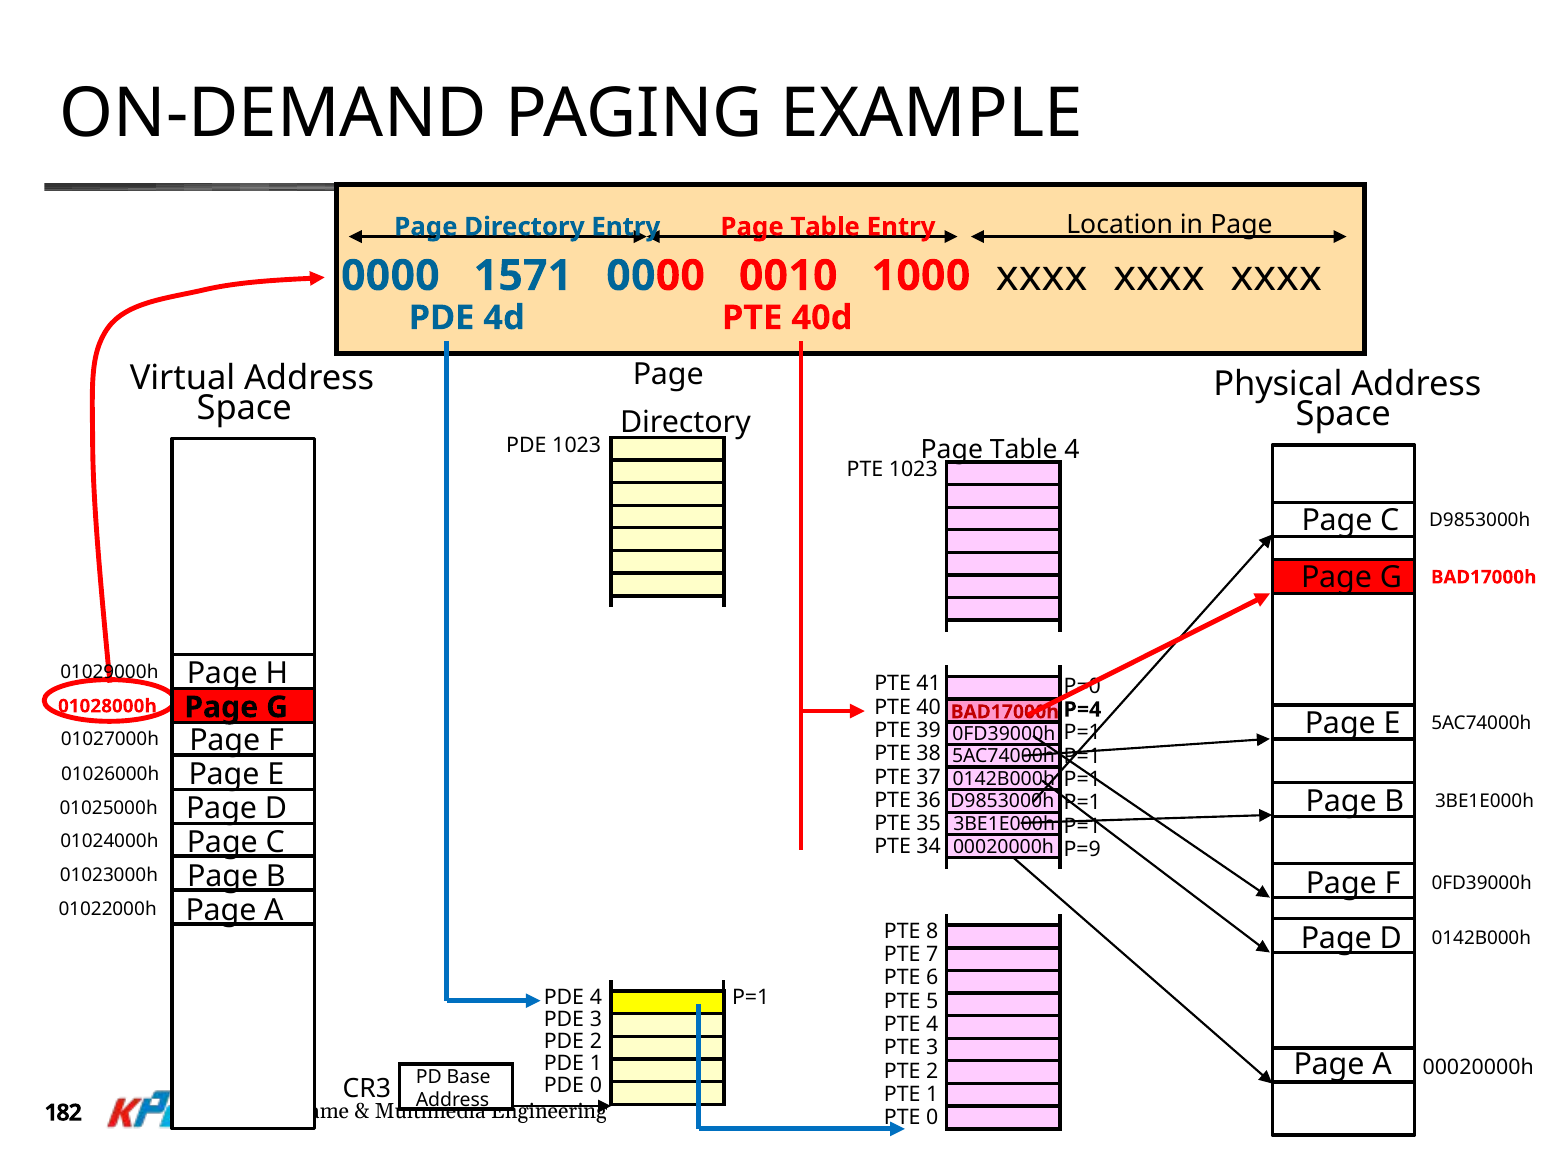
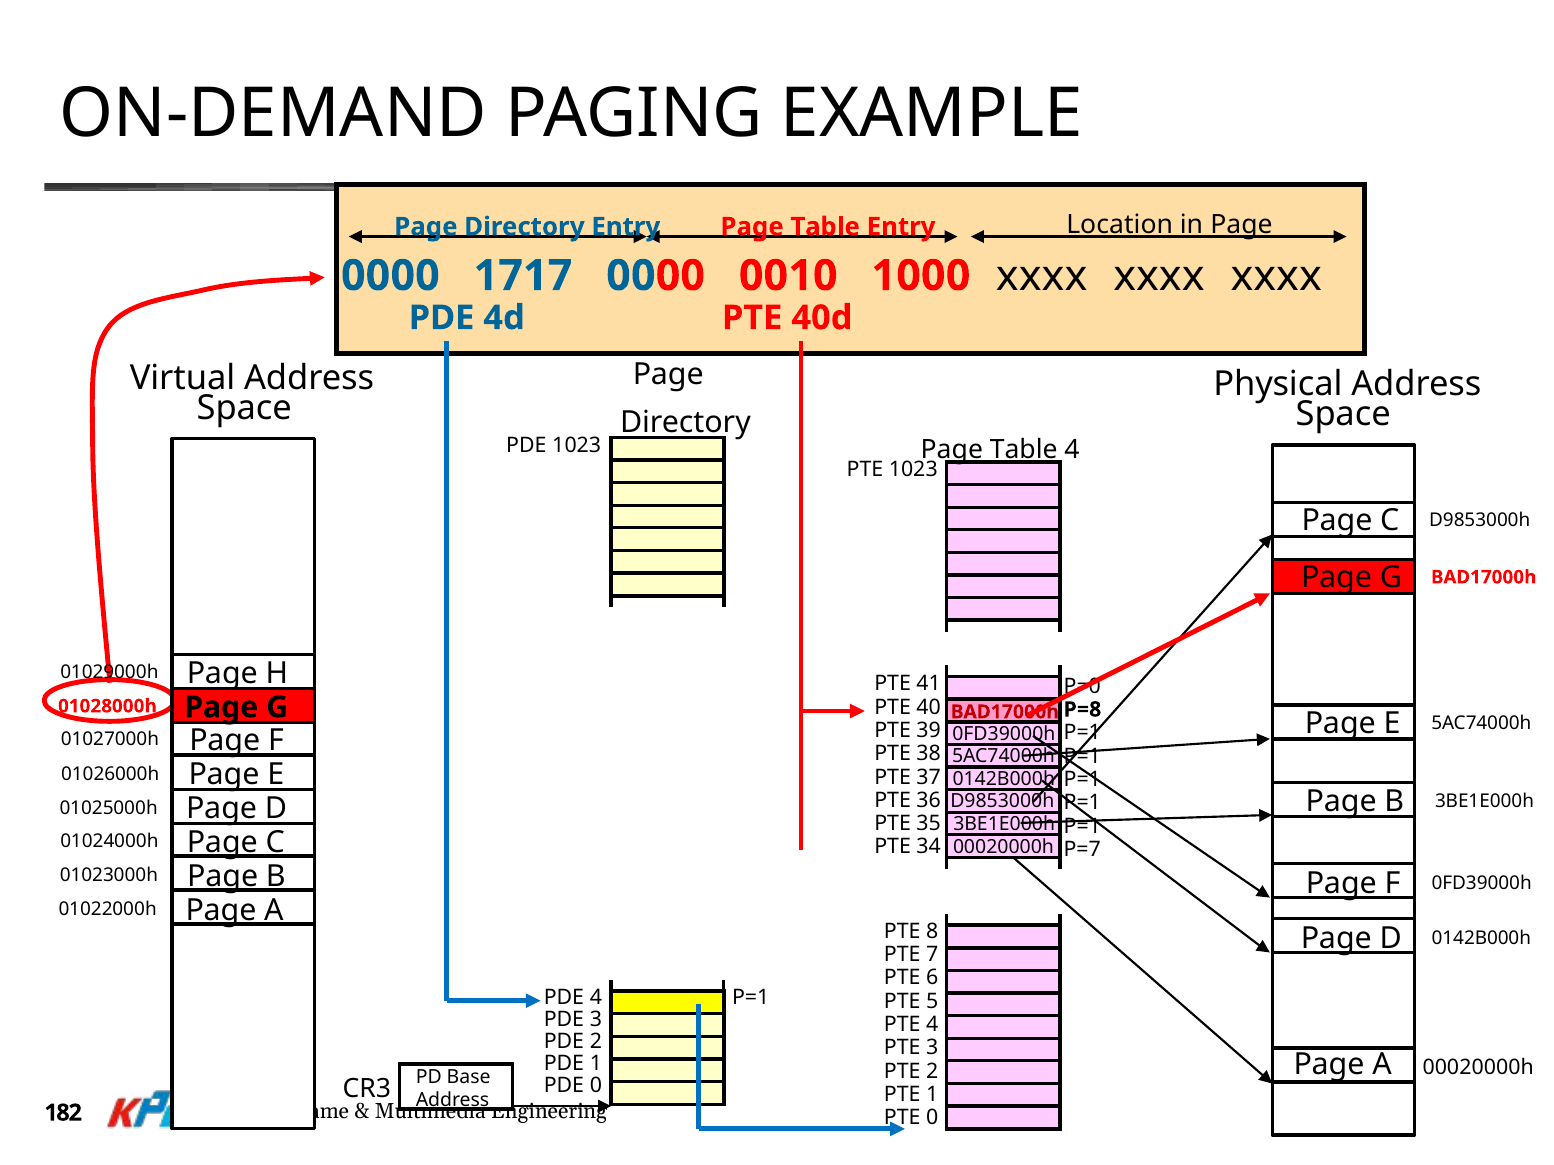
1571: 1571 -> 1717
P=4: P=4 -> P=8
P=9: P=9 -> P=7
